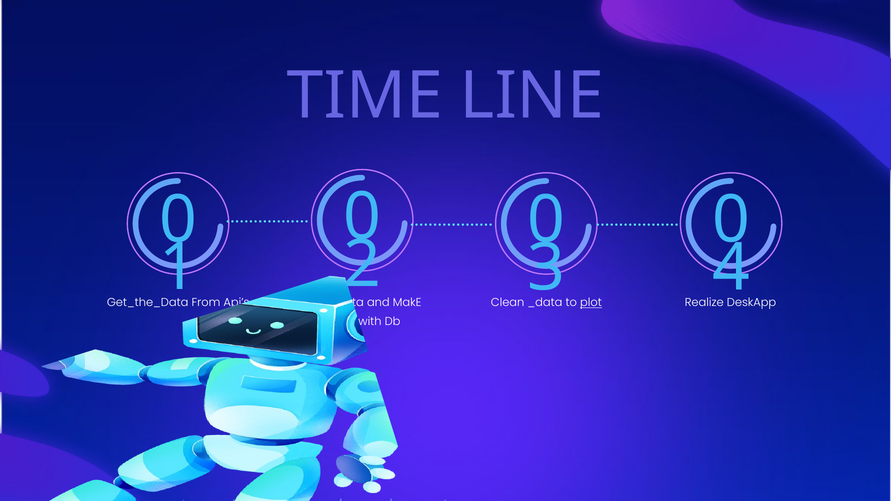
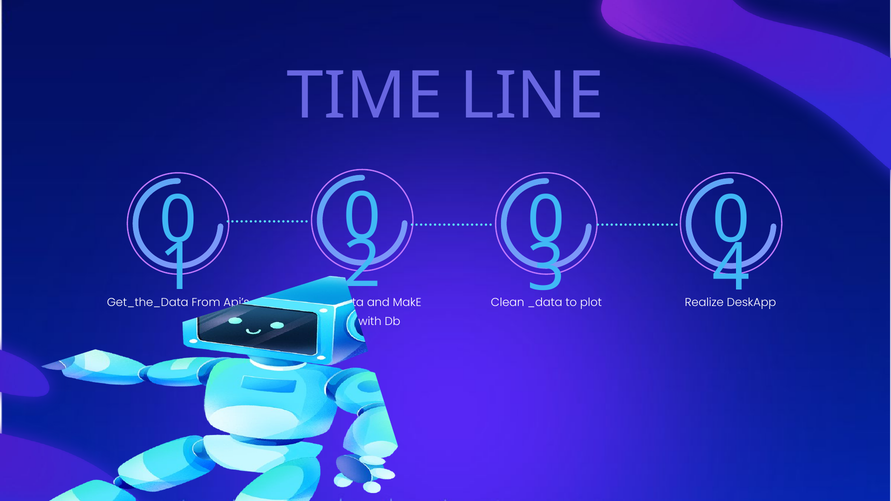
plot underline: present -> none
